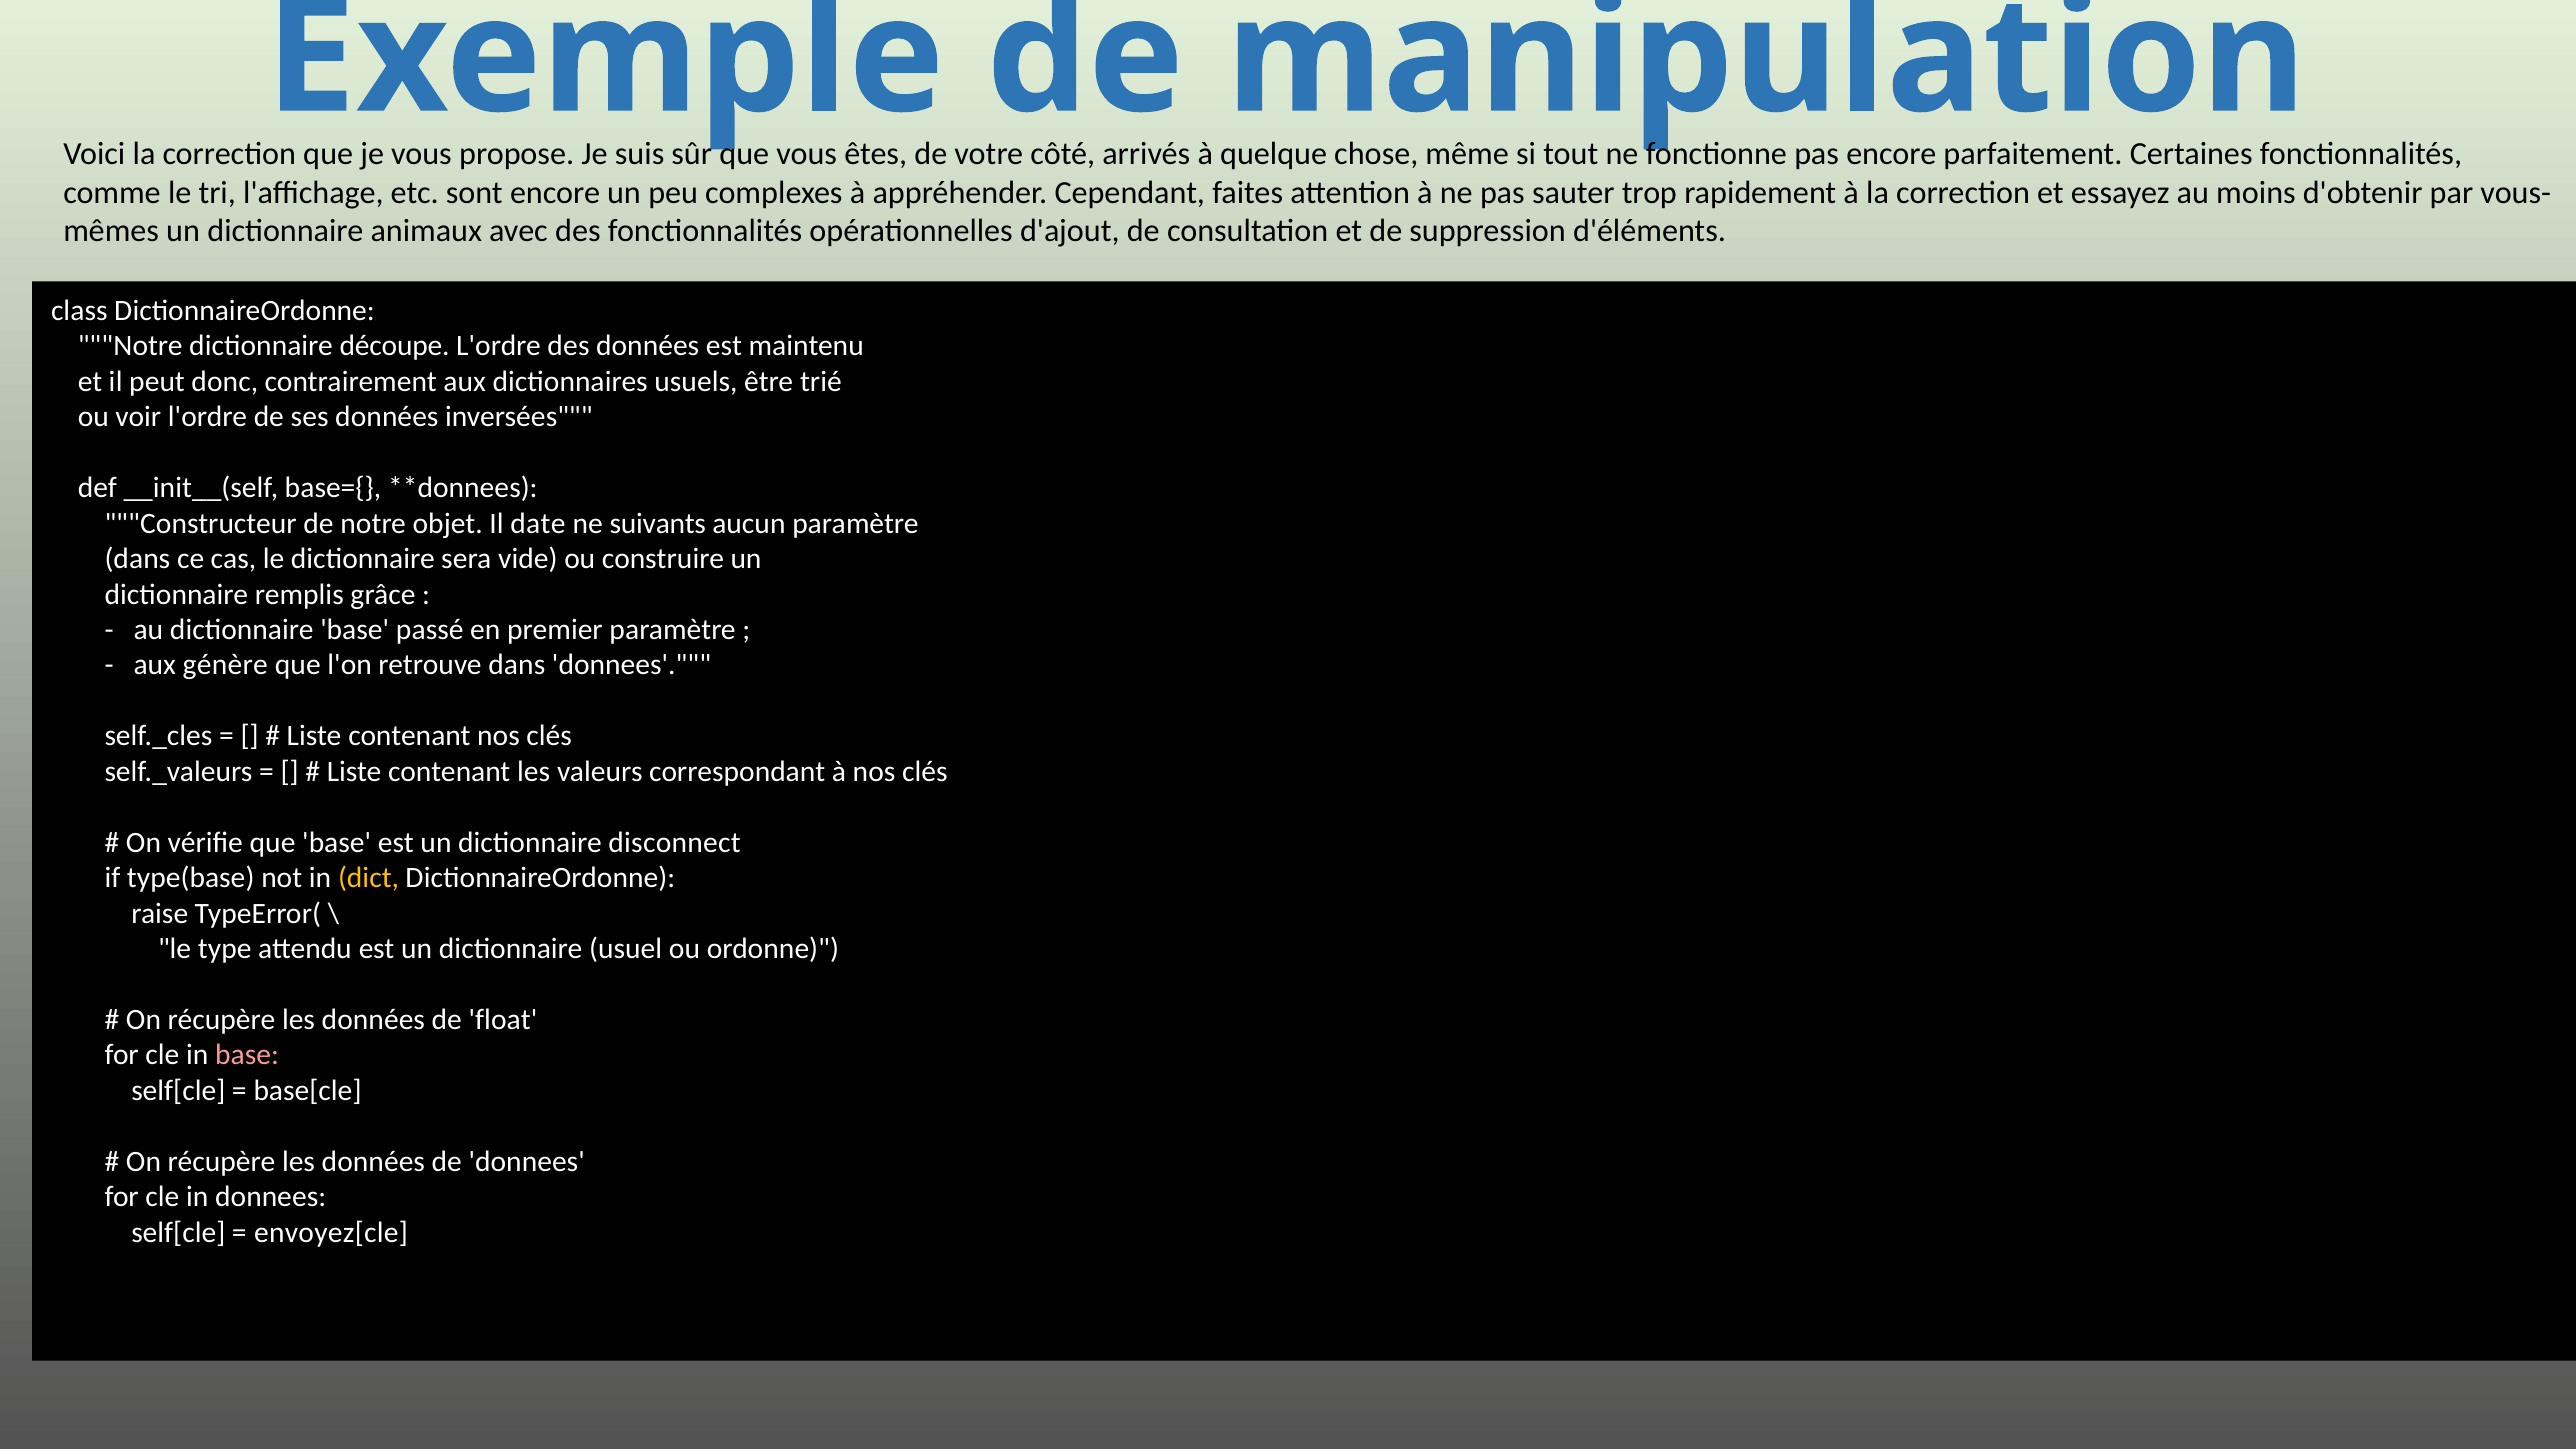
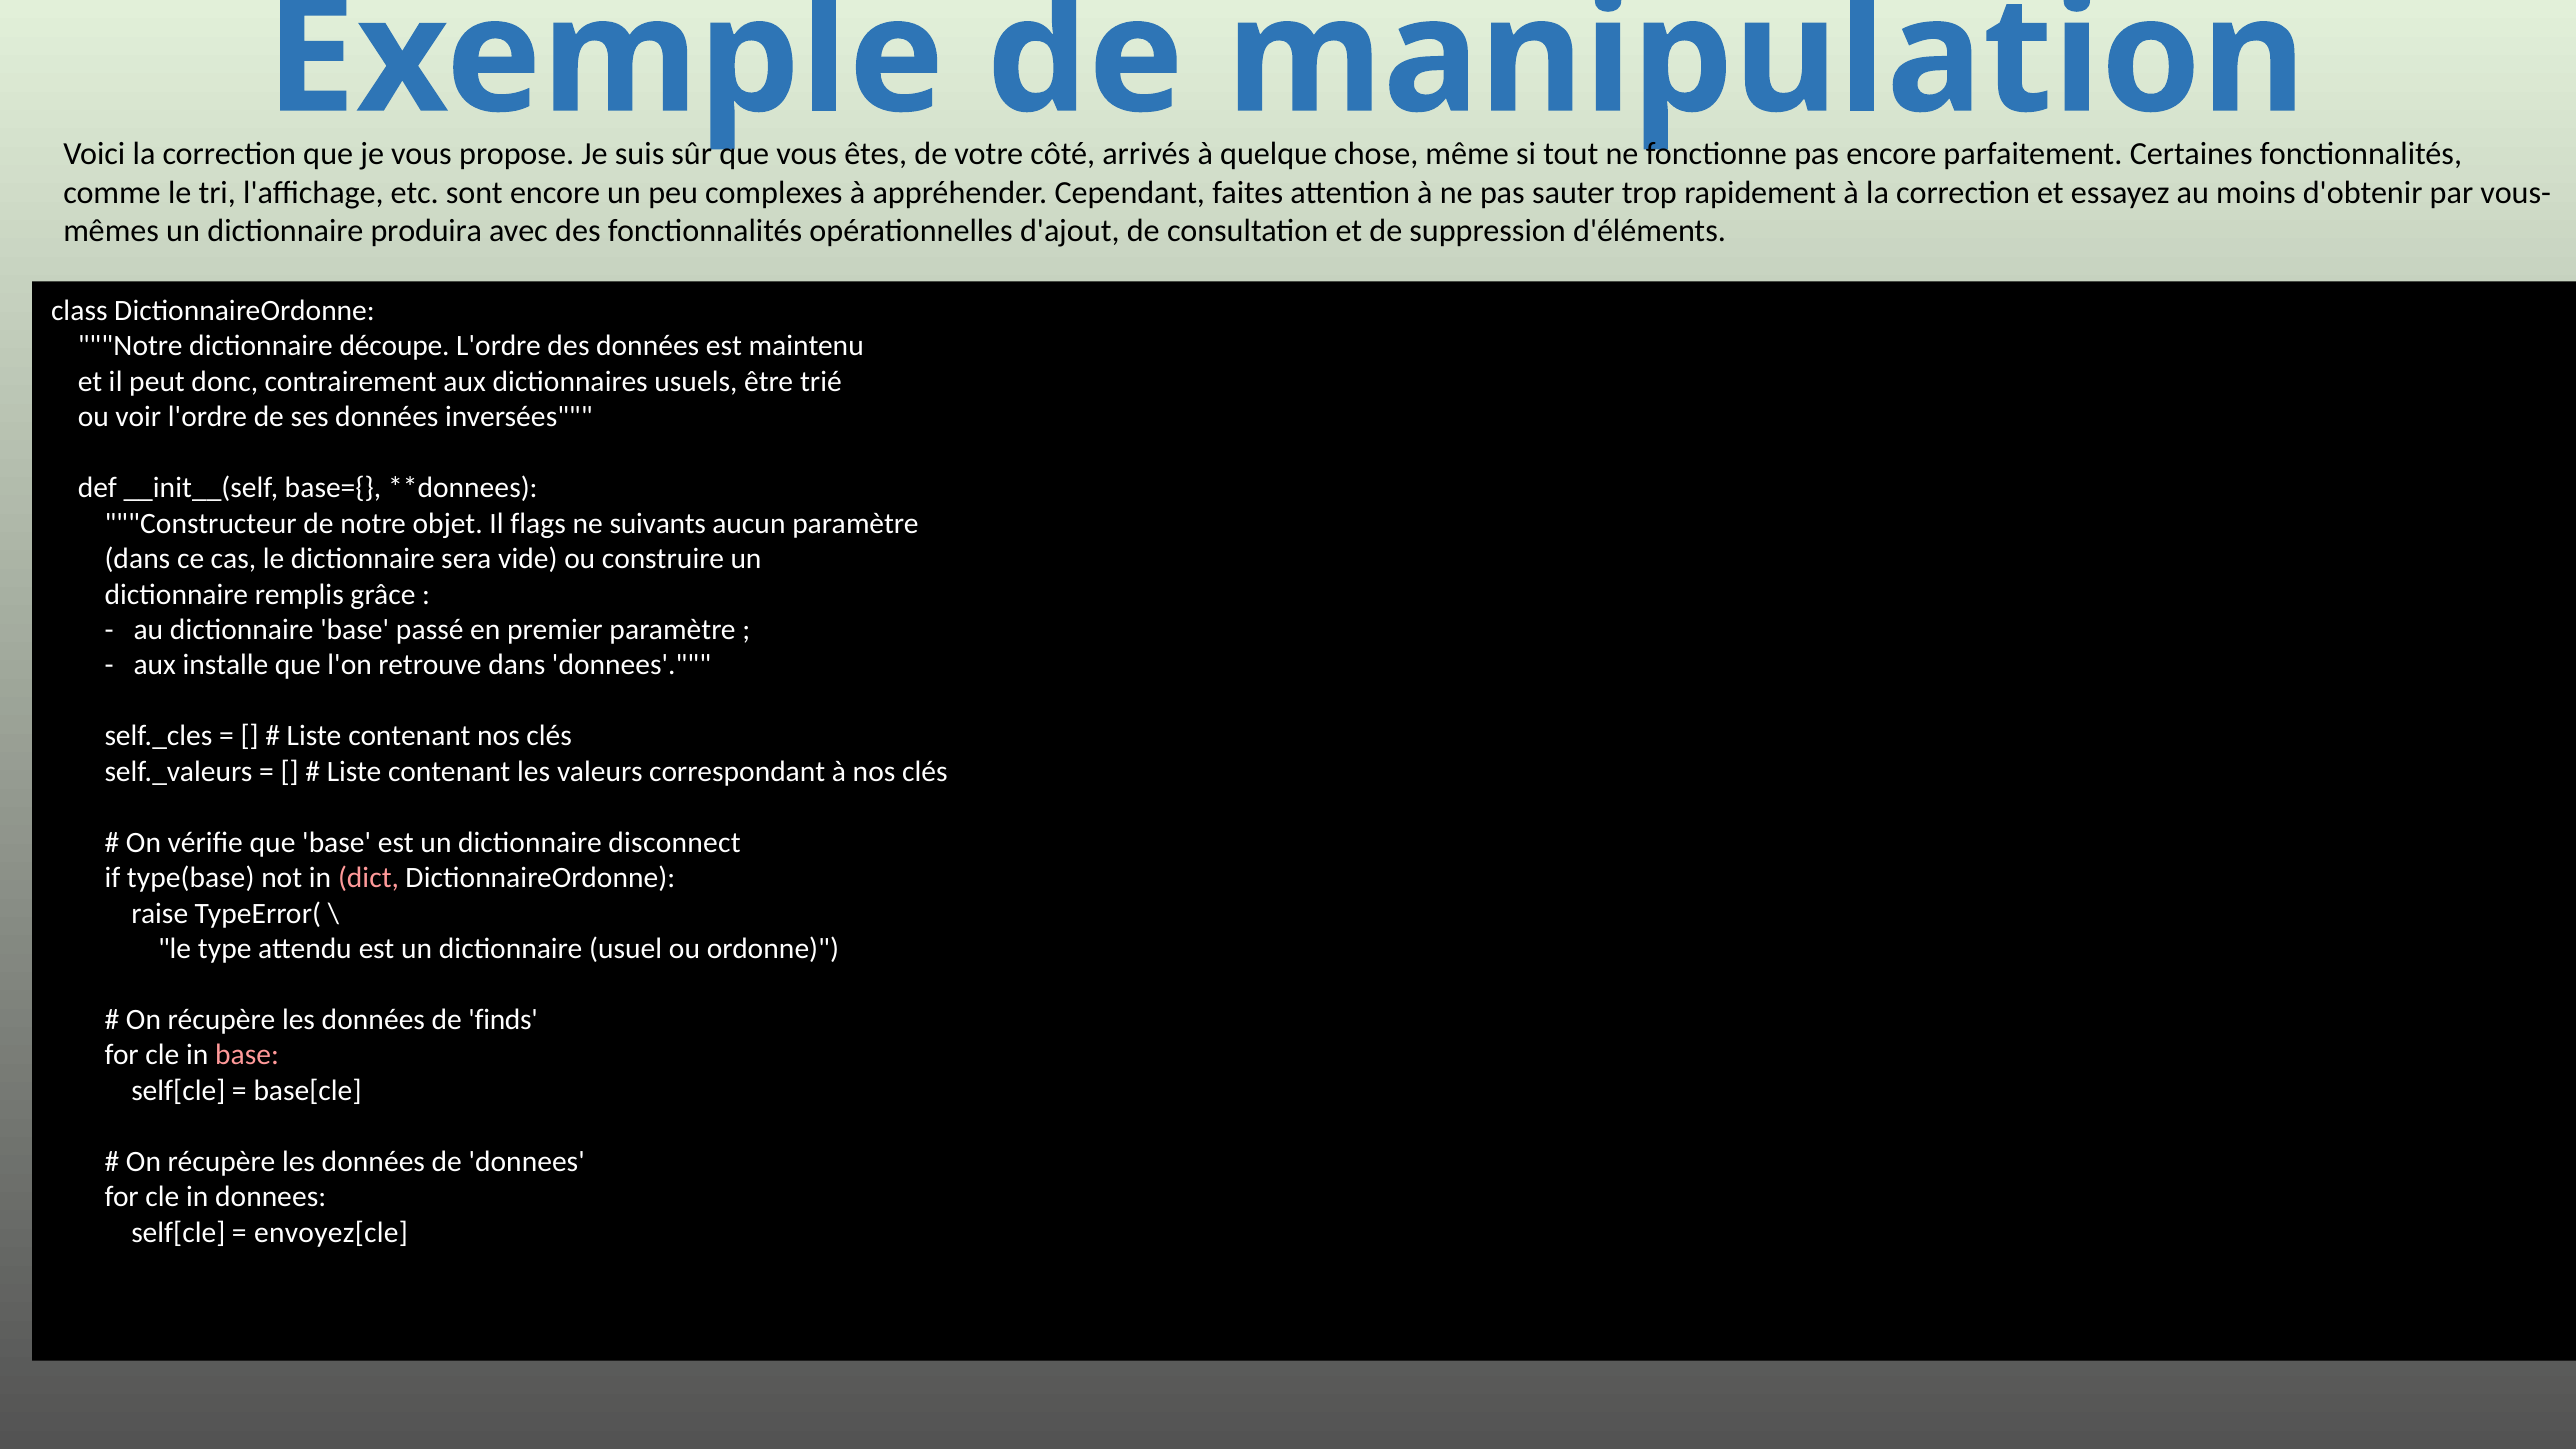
animaux: animaux -> produira
date: date -> flags
génère: génère -> installe
dict colour: yellow -> pink
float: float -> finds
